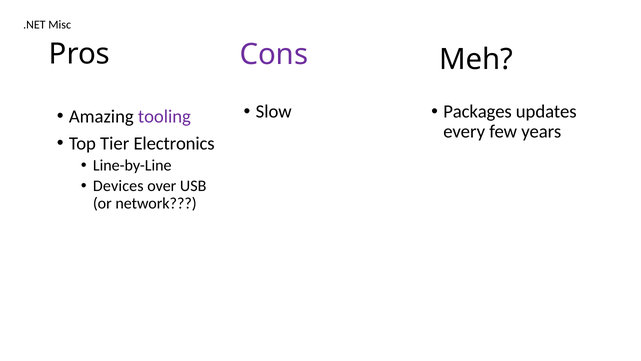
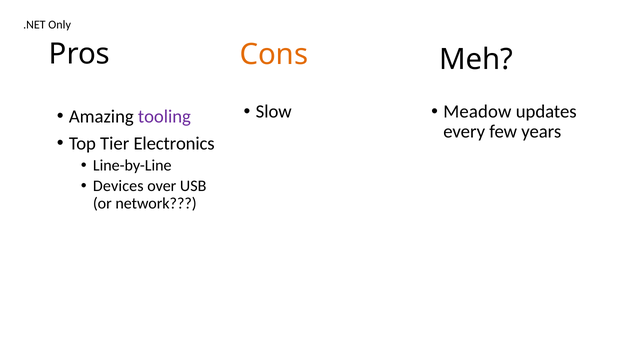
Misc: Misc -> Only
Cons colour: purple -> orange
Packages: Packages -> Meadow
